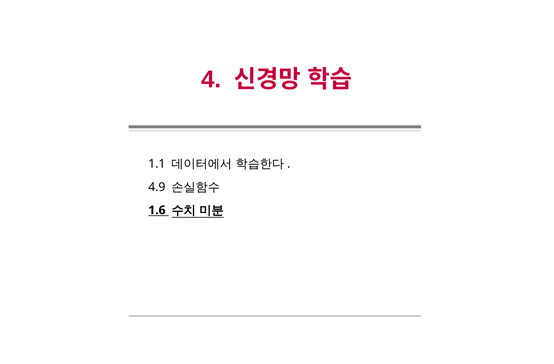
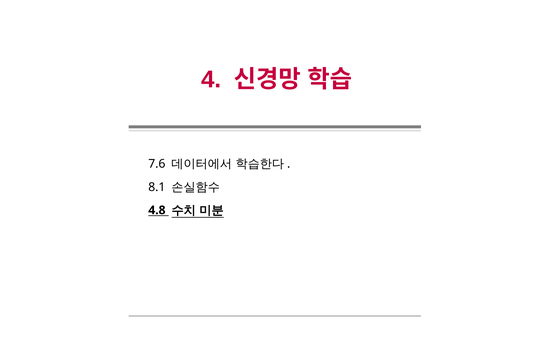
1.1: 1.1 -> 7.6
4.9: 4.9 -> 8.1
1.6: 1.6 -> 4.8
